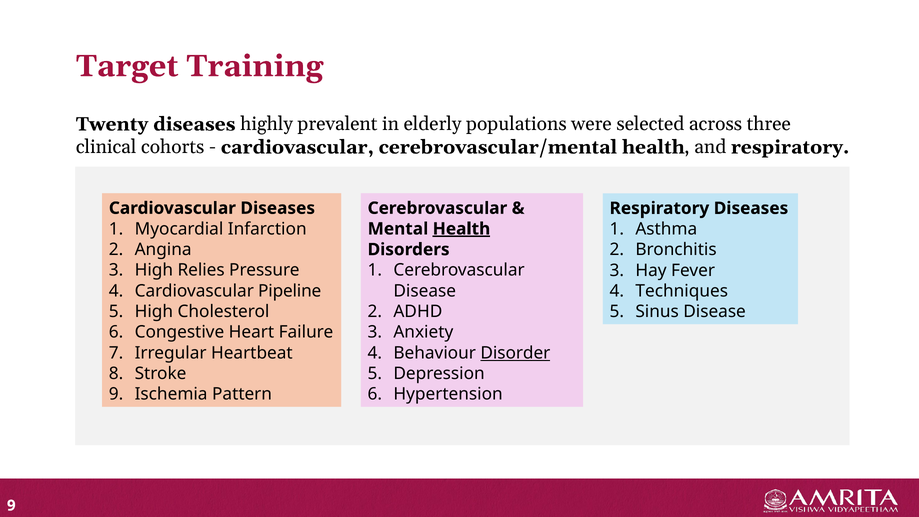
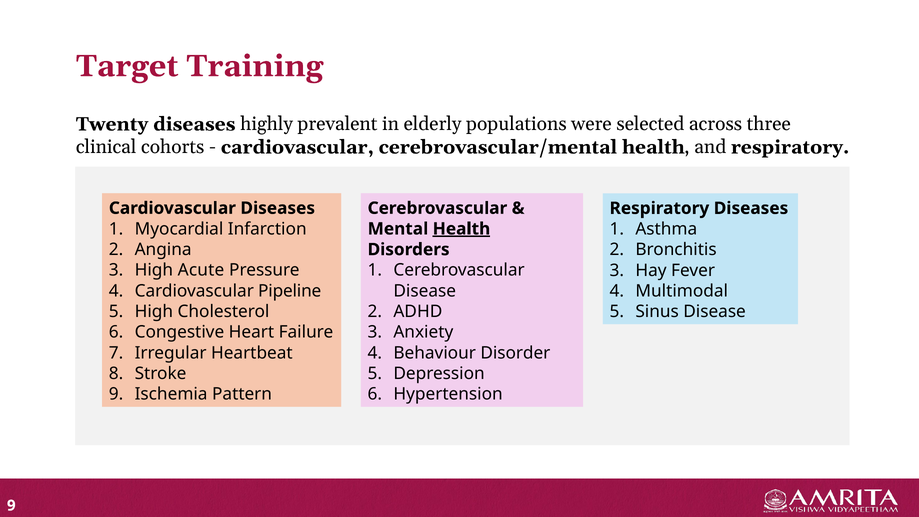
Relies: Relies -> Acute
Techniques: Techniques -> Multimodal
Disorder underline: present -> none
